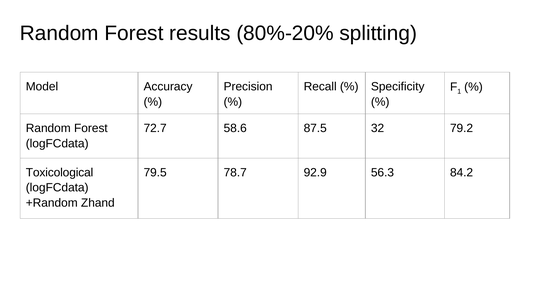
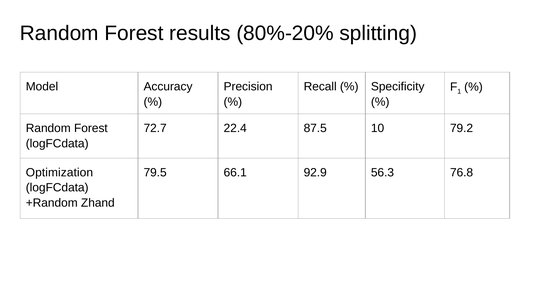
58.6: 58.6 -> 22.4
32: 32 -> 10
Toxicological: Toxicological -> Optimization
78.7: 78.7 -> 66.1
84.2: 84.2 -> 76.8
